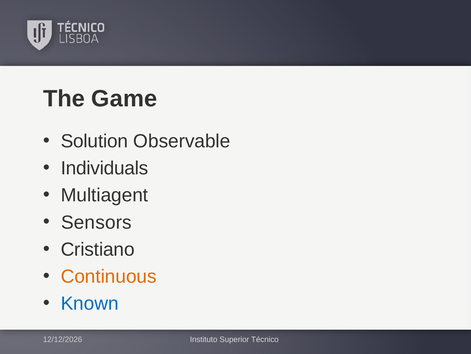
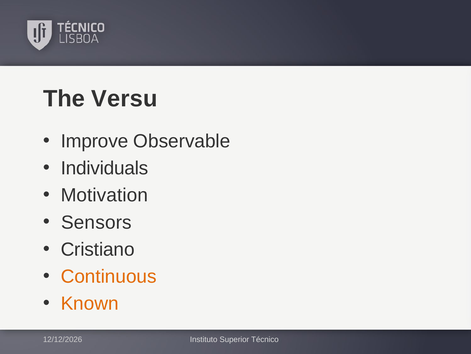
Game: Game -> Versu
Solution: Solution -> Improve
Multiagent: Multiagent -> Motivation
Known colour: blue -> orange
